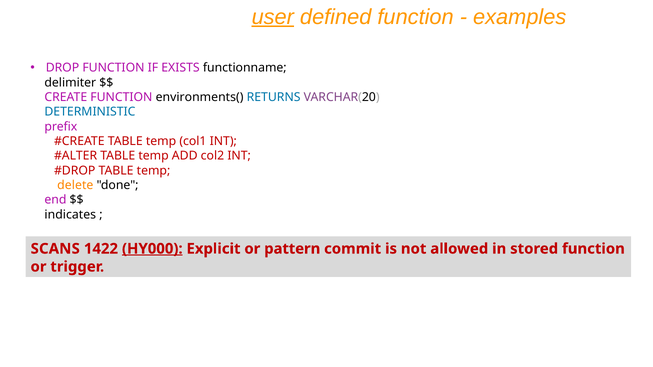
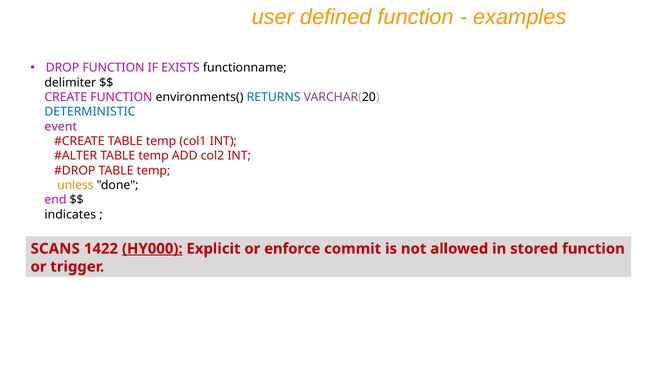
user underline: present -> none
prefix: prefix -> event
delete: delete -> unless
pattern: pattern -> enforce
